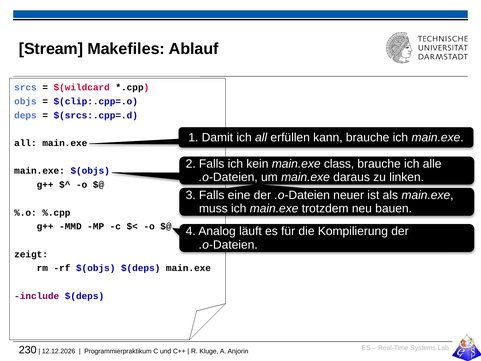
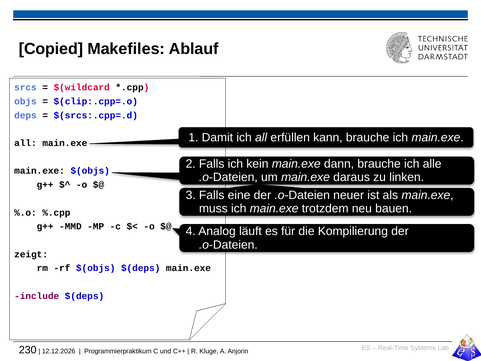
Stream: Stream -> Copied
class: class -> dann
